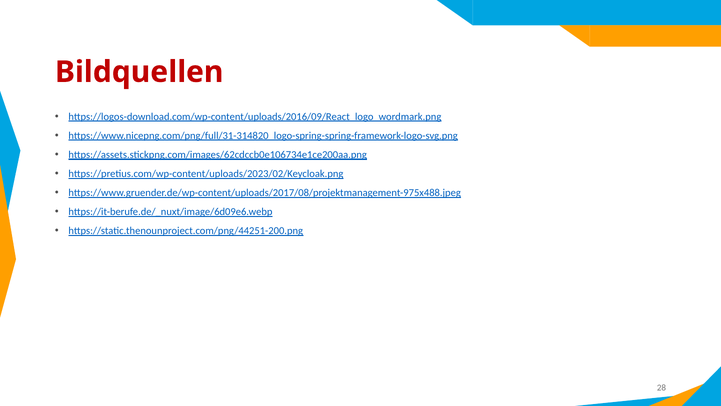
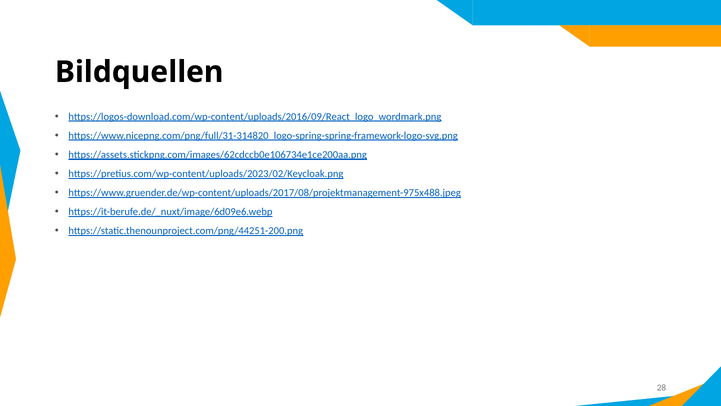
Bildquellen colour: red -> black
